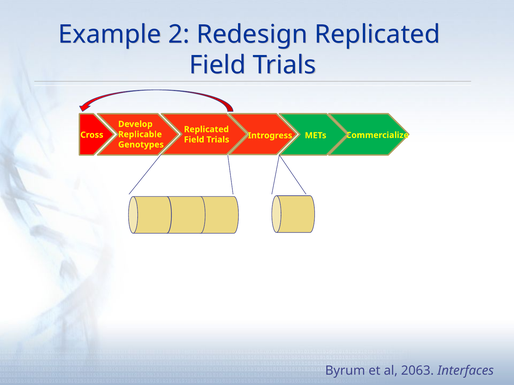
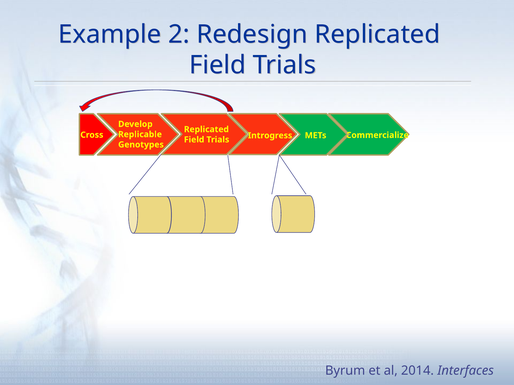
2063: 2063 -> 2014
